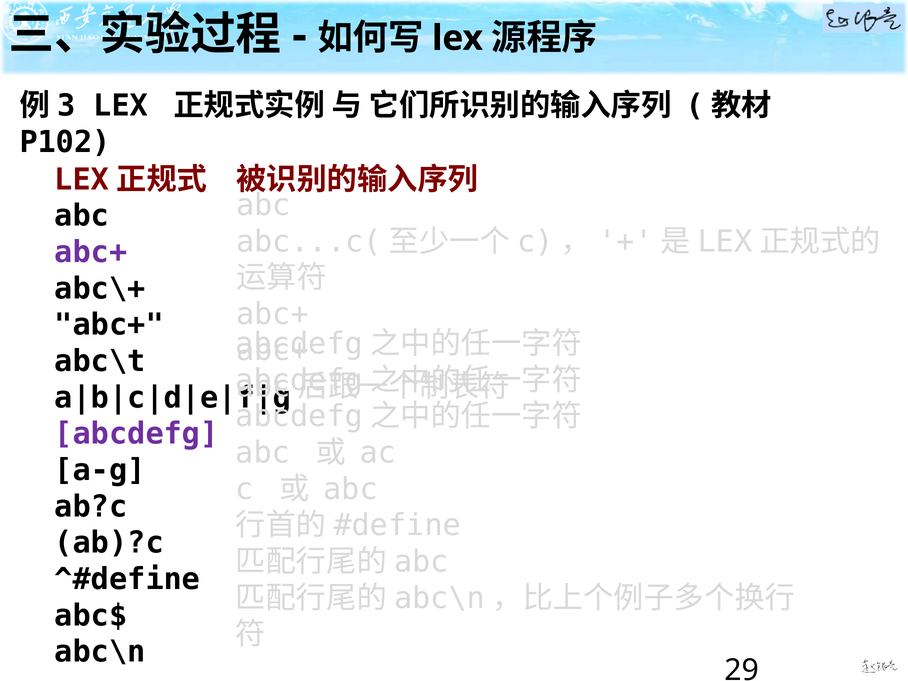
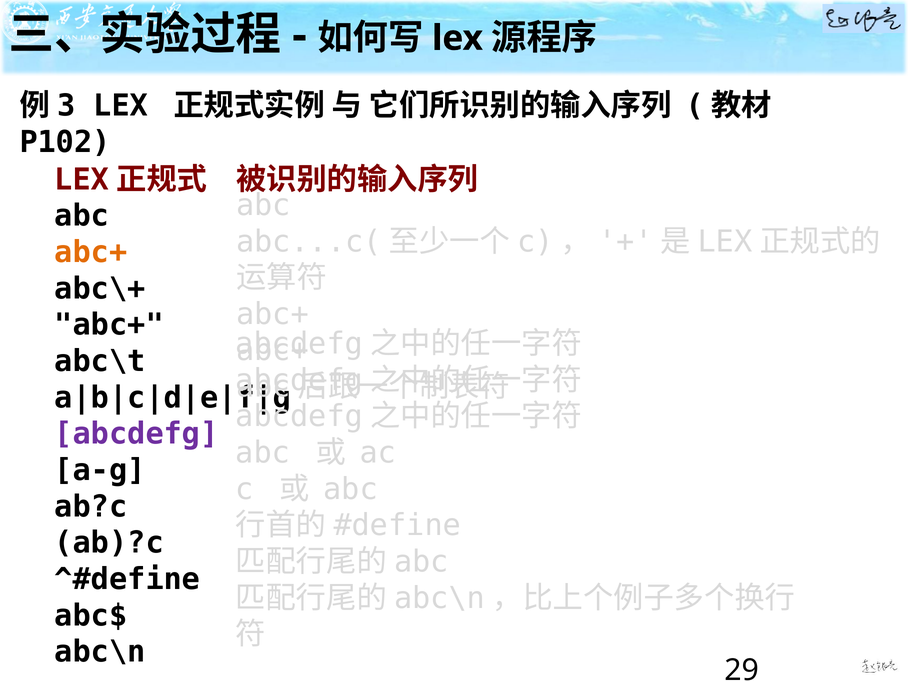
abc+ at (91, 252) colour: purple -> orange
